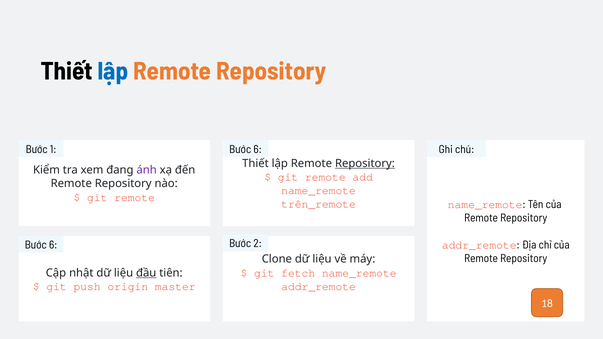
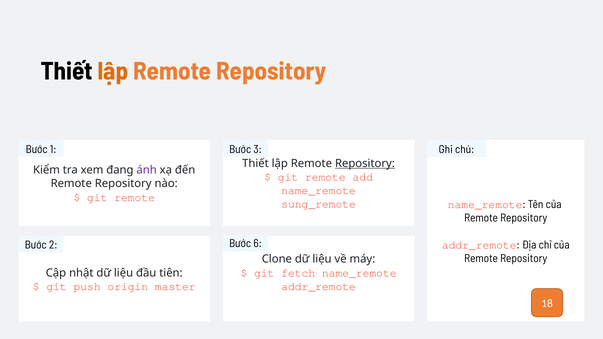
lập at (113, 71) colour: blue -> orange
1 Bước 6: 6 -> 3
trên_remote: trên_remote -> sung_remote
6 at (53, 245): 6 -> 2
2: 2 -> 6
đầu underline: present -> none
